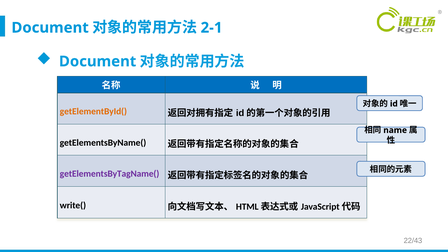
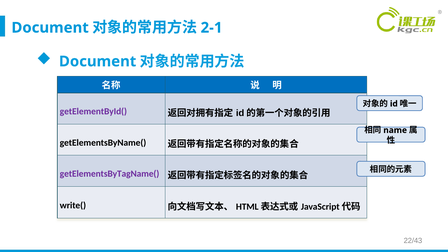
getElementById( colour: orange -> purple
